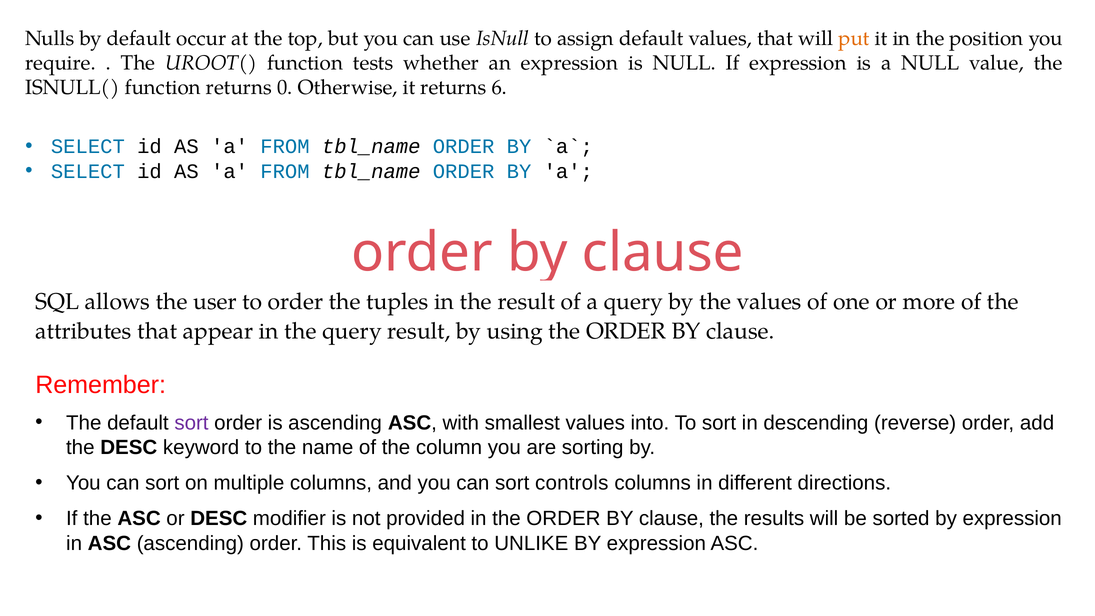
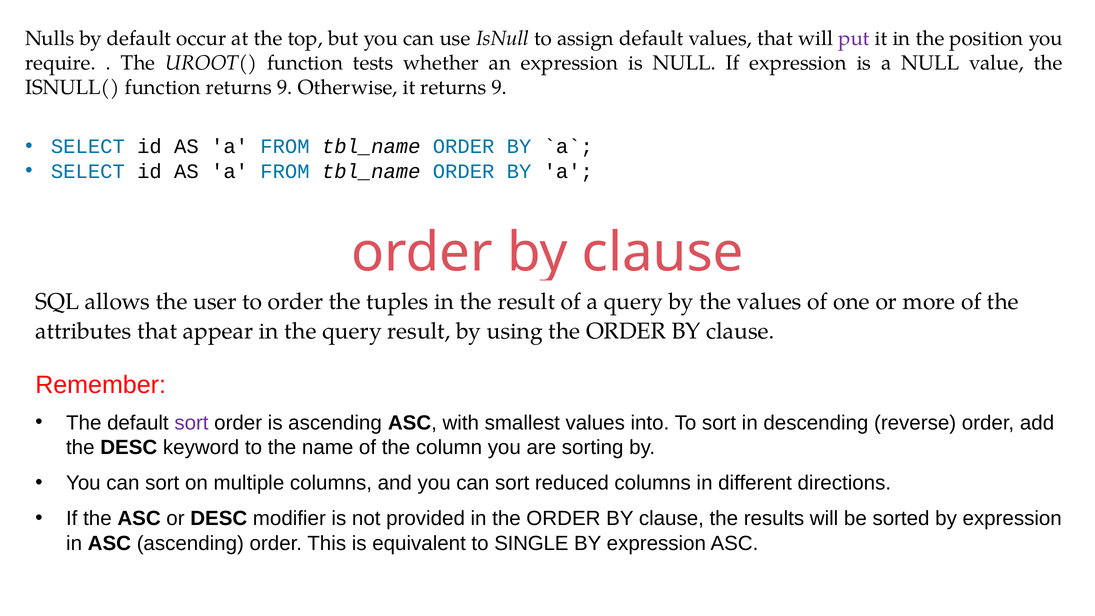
put colour: orange -> purple
function returns 0: 0 -> 9
it returns 6: 6 -> 9
controls: controls -> reduced
UNLIKE: UNLIKE -> SINGLE
